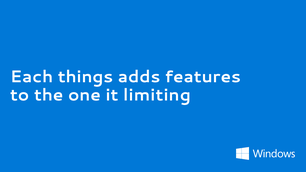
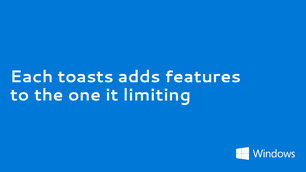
things: things -> toasts
